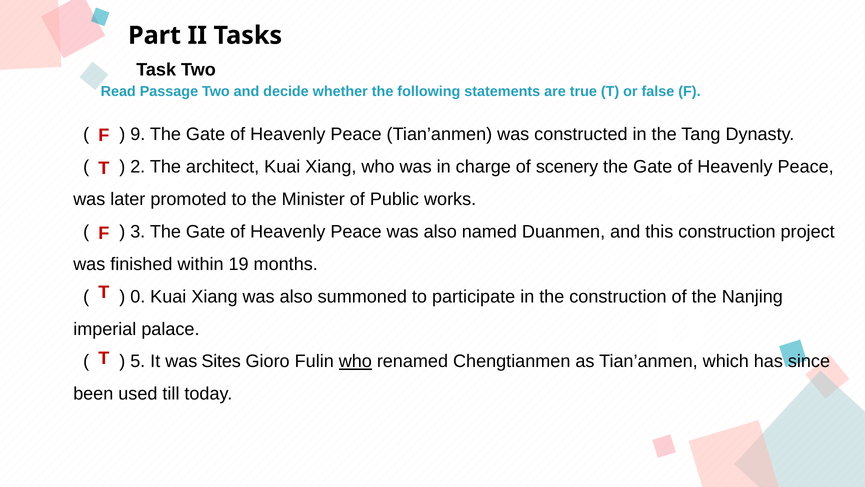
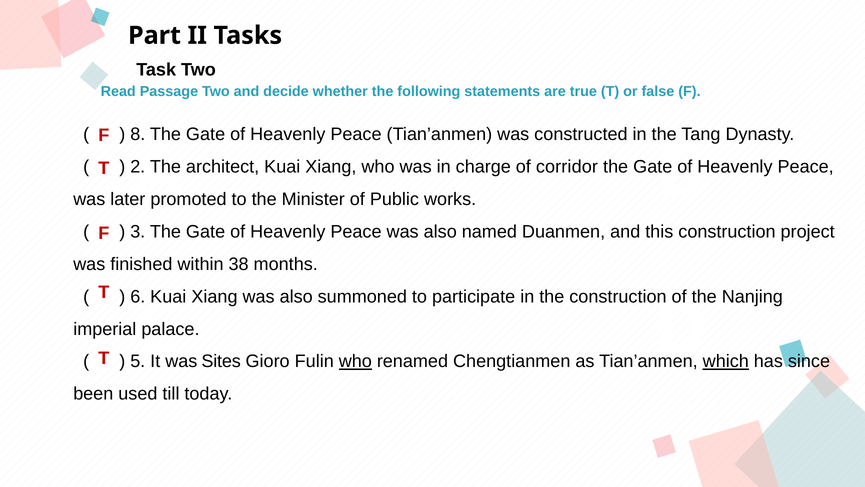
9: 9 -> 8
scenery: scenery -> corridor
19: 19 -> 38
0: 0 -> 6
which underline: none -> present
